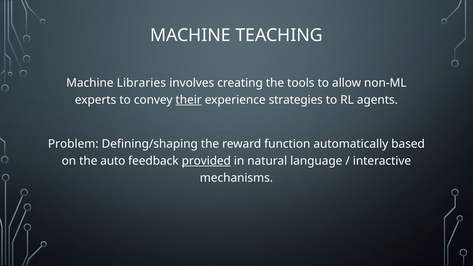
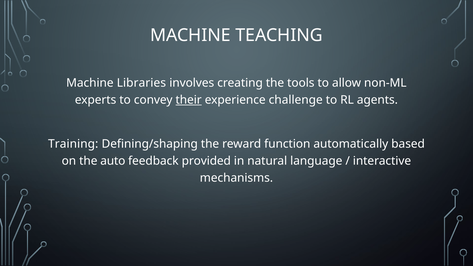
strategies: strategies -> challenge
Problem: Problem -> Training
provided underline: present -> none
